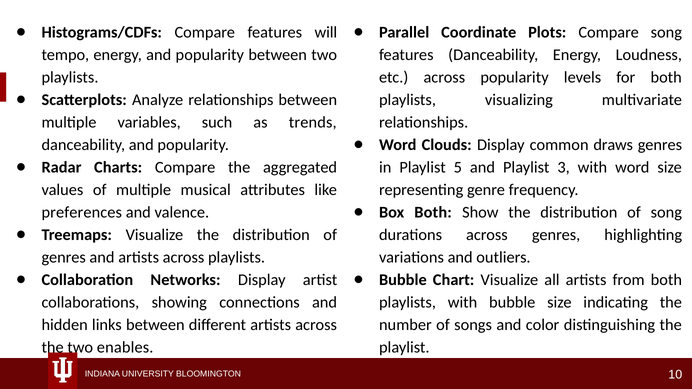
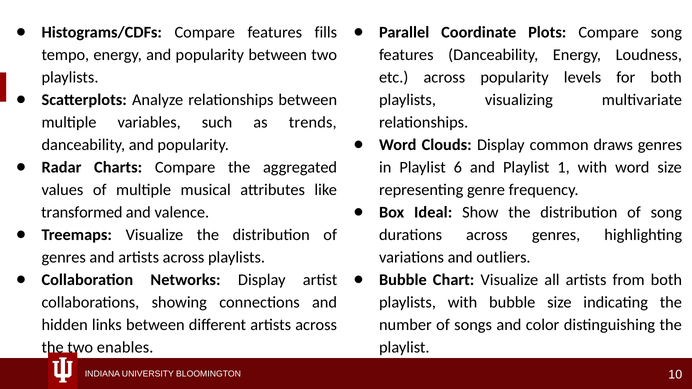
will: will -> fills
5: 5 -> 6
3: 3 -> 1
Box Both: Both -> Ideal
preferences: preferences -> transformed
